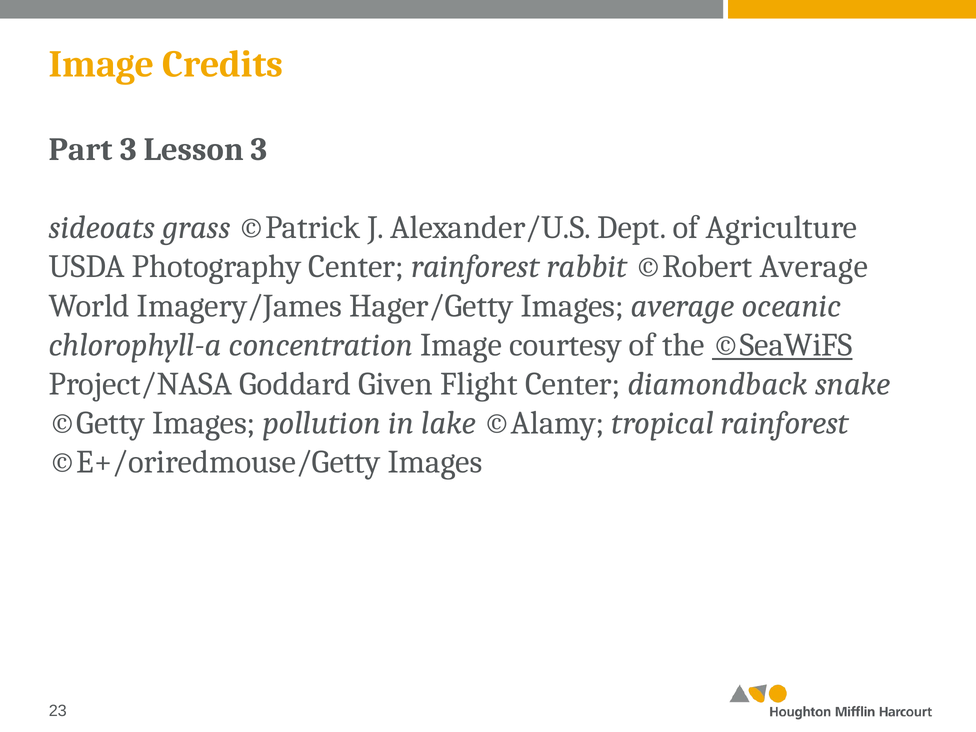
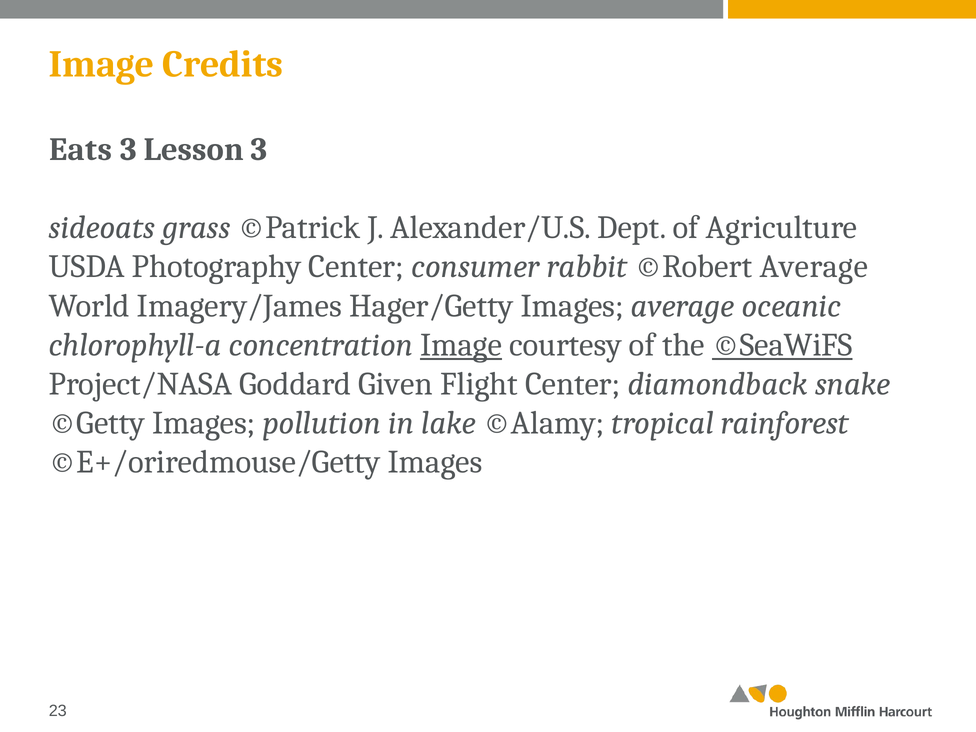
Part: Part -> Eats
Center rainforest: rainforest -> consumer
Image at (461, 345) underline: none -> present
